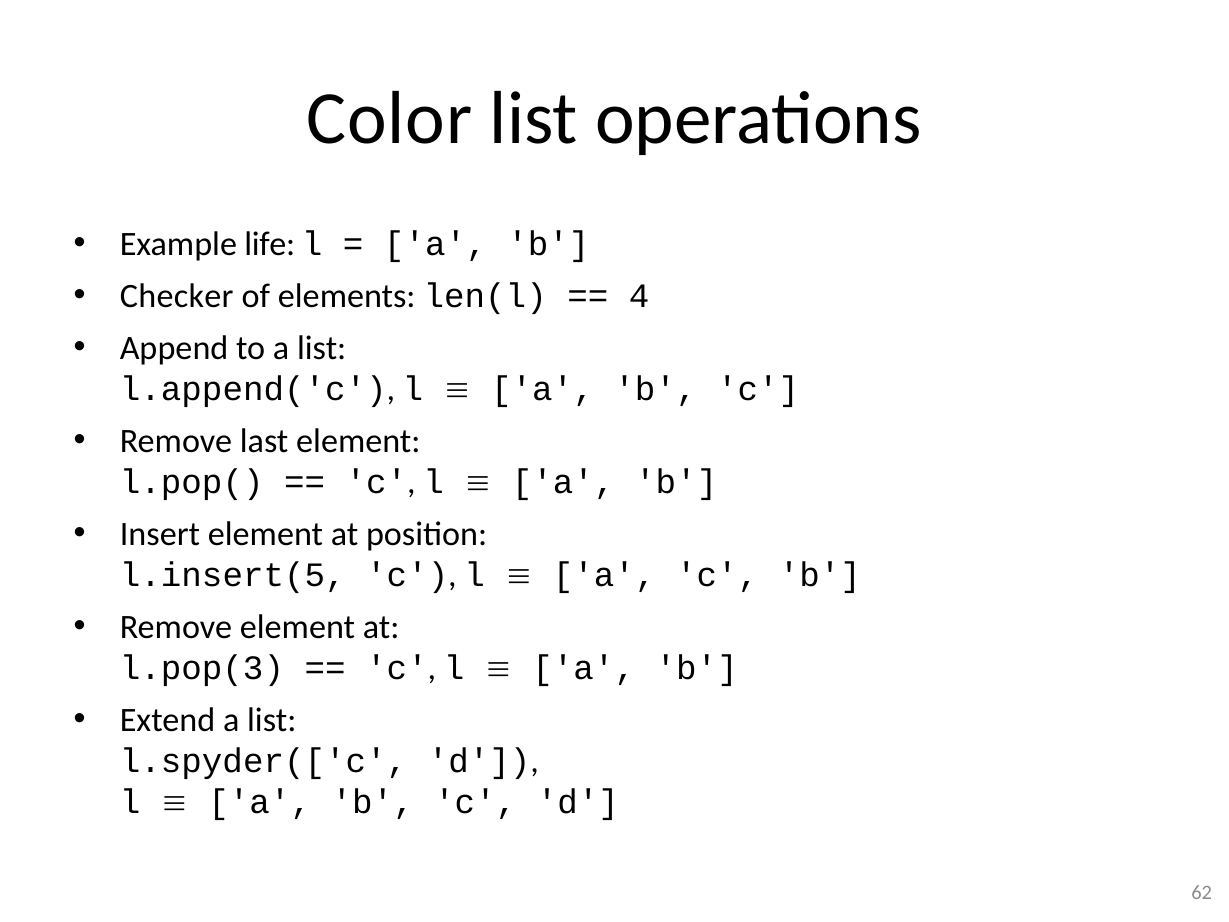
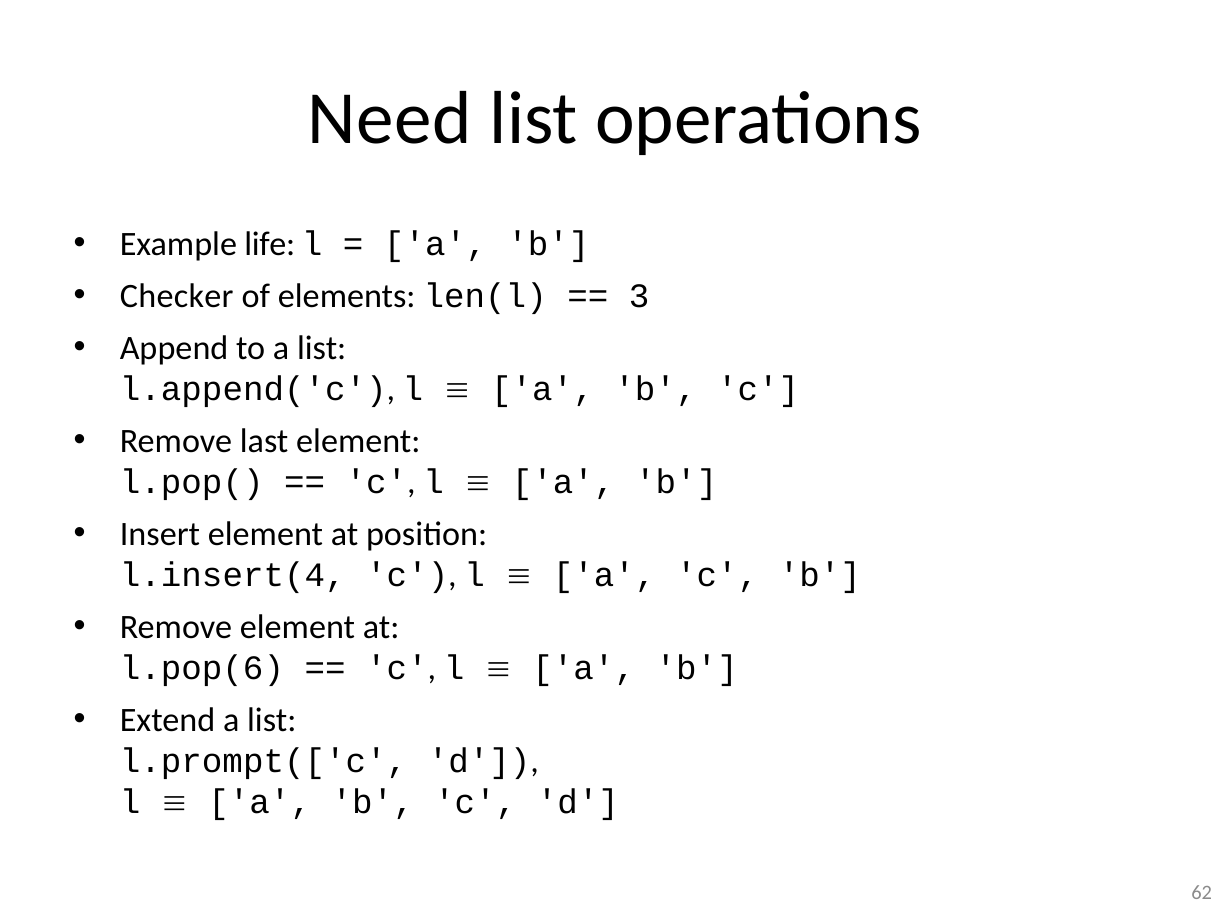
Color: Color -> Need
4: 4 -> 3
l.insert(5: l.insert(5 -> l.insert(4
l.pop(3: l.pop(3 -> l.pop(6
l.spyder(['c: l.spyder(['c -> l.prompt(['c
